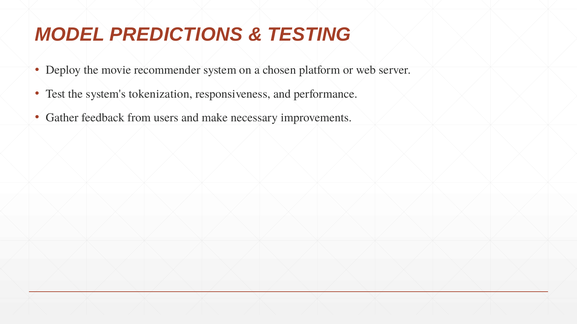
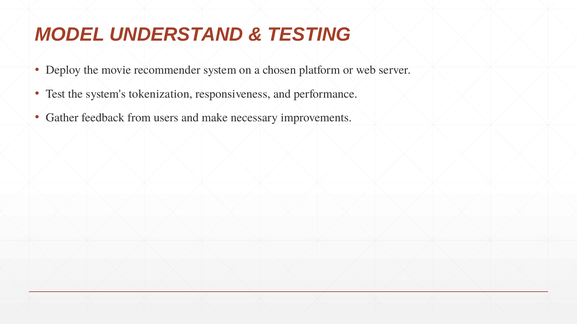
PREDICTIONS: PREDICTIONS -> UNDERSTAND
